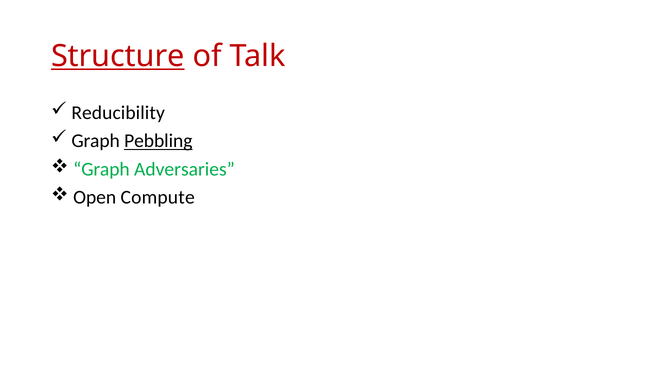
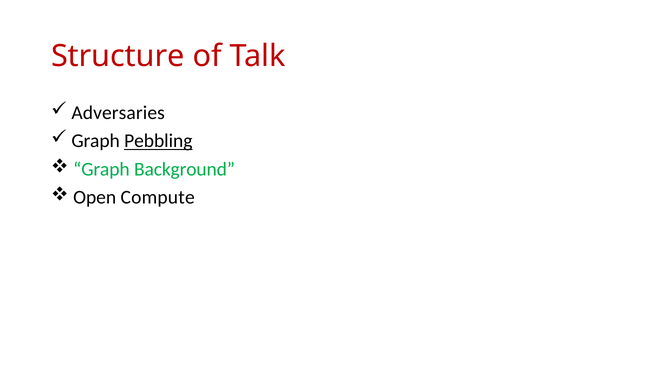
Structure underline: present -> none
Reducibility: Reducibility -> Adversaries
Adversaries: Adversaries -> Background
